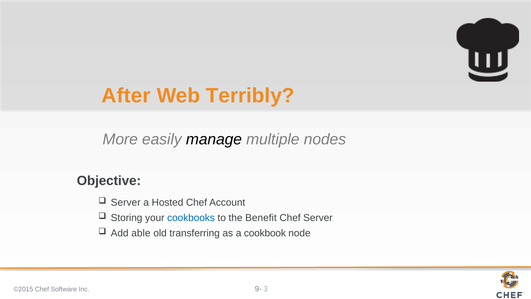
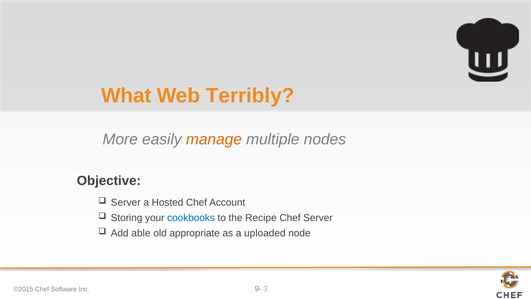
After: After -> What
manage colour: black -> orange
Benefit: Benefit -> Recipe
transferring: transferring -> appropriate
cookbook: cookbook -> uploaded
